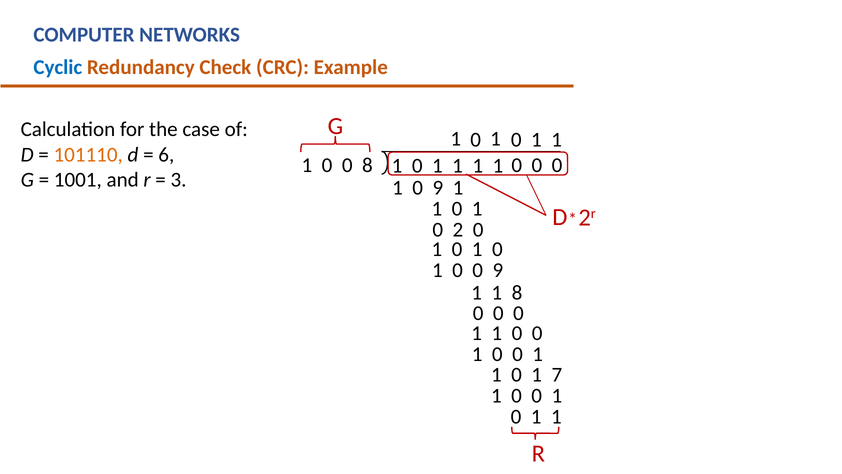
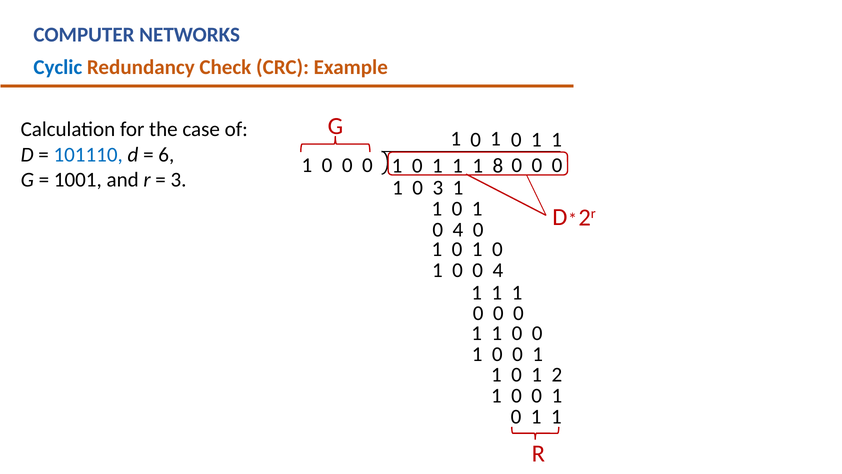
101110 colour: orange -> blue
8 at (367, 165): 8 -> 0
1 1 1 1: 1 -> 8
1 0 9: 9 -> 3
2 at (458, 230): 2 -> 4
0 0 9: 9 -> 4
8 at (517, 292): 8 -> 1
7: 7 -> 2
